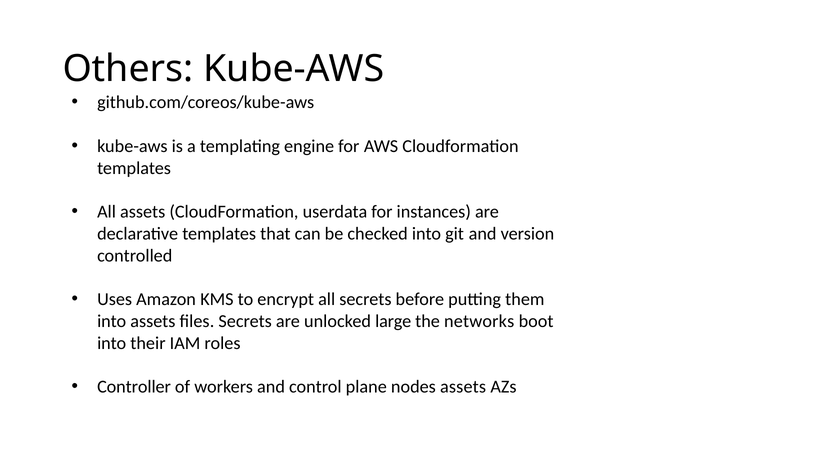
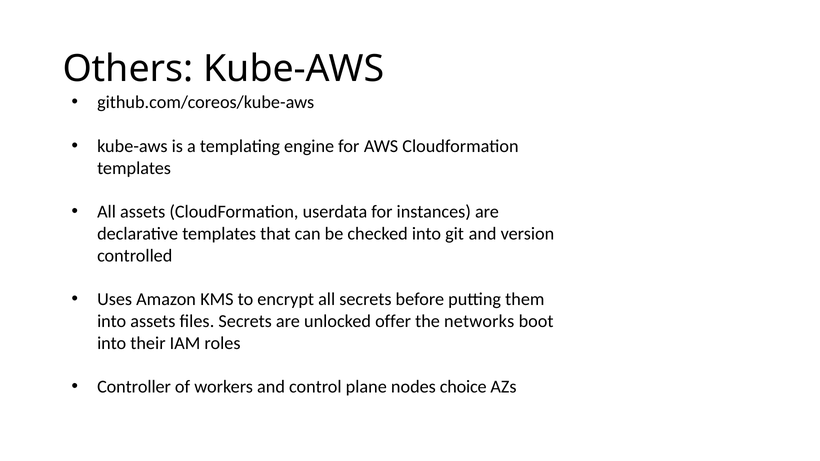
large: large -> offer
nodes assets: assets -> choice
